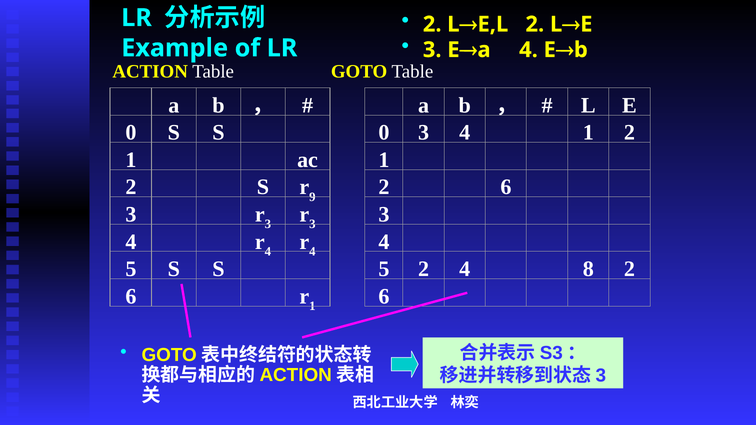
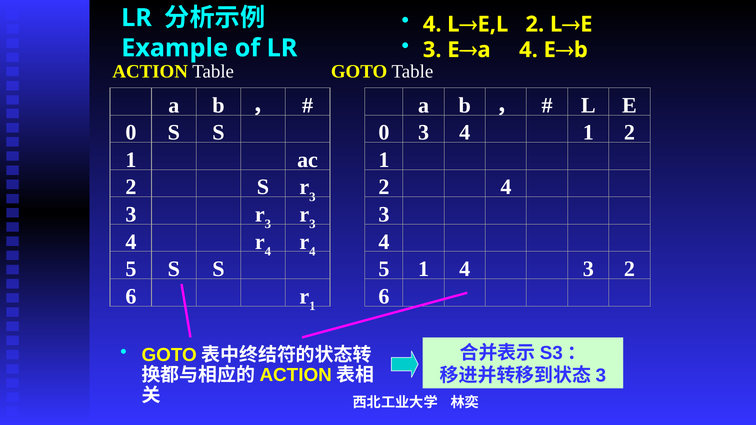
2 at (432, 24): 2 -> 4
9 at (312, 197): 9 -> 3
6 at (506, 187): 6 -> 4
5 2: 2 -> 1
8 at (588, 269): 8 -> 3
